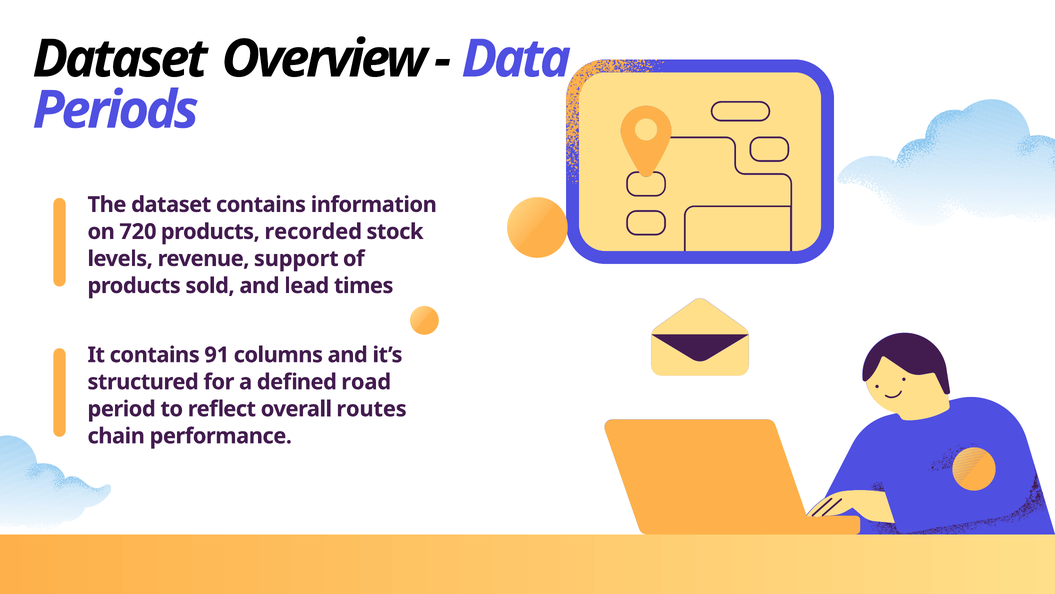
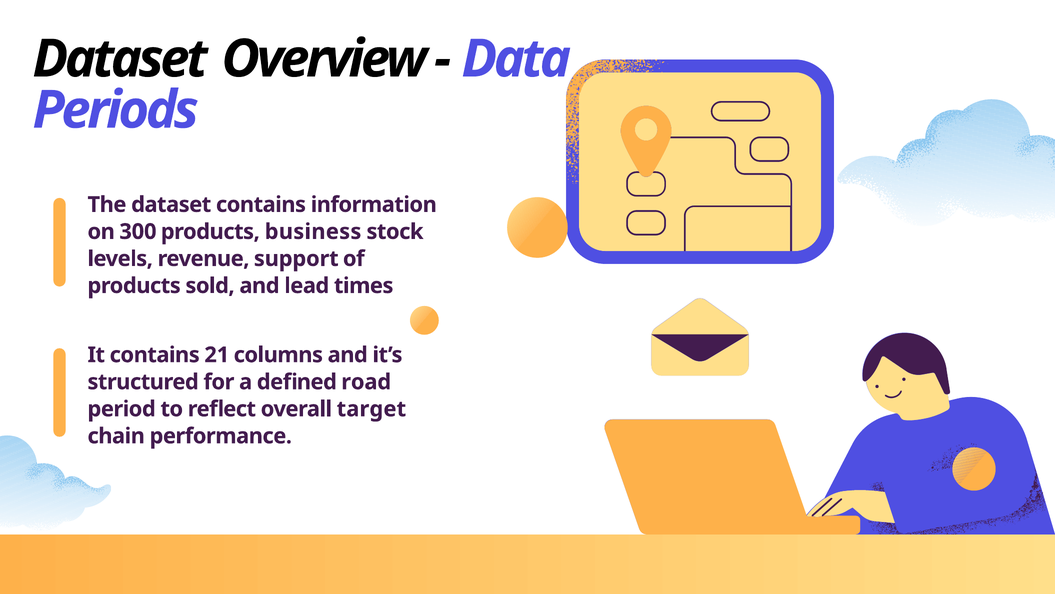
720: 720 -> 300
recorded: recorded -> business
91: 91 -> 21
routes: routes -> target
